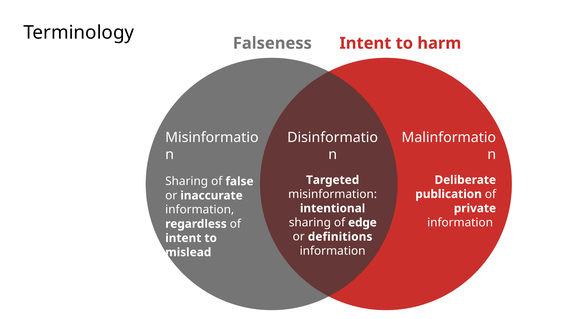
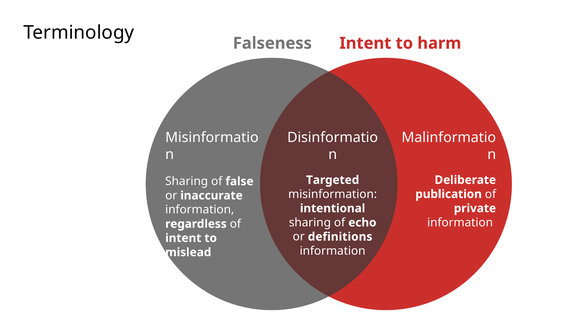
edge: edge -> echo
